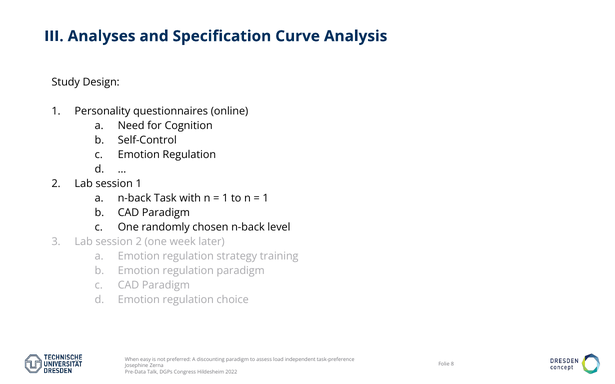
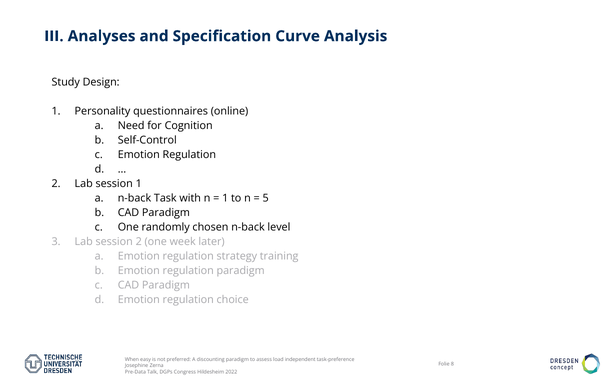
1 at (266, 198): 1 -> 5
